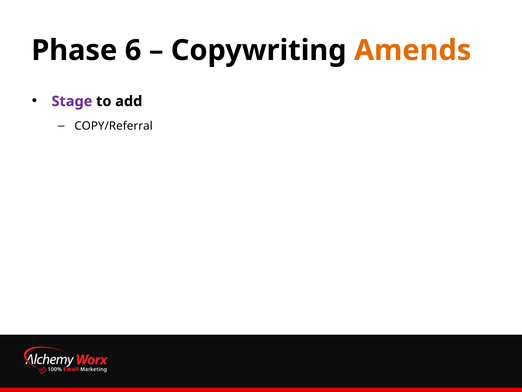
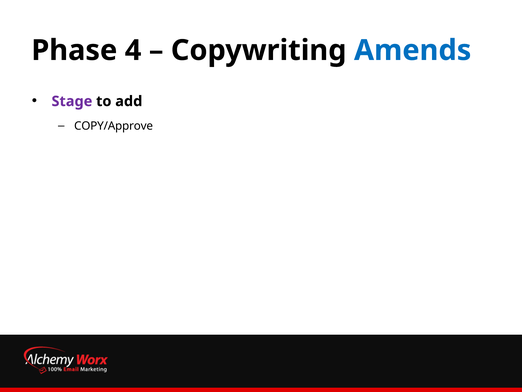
6: 6 -> 4
Amends colour: orange -> blue
COPY/Referral: COPY/Referral -> COPY/Approve
